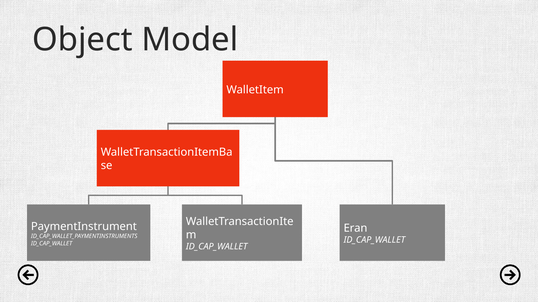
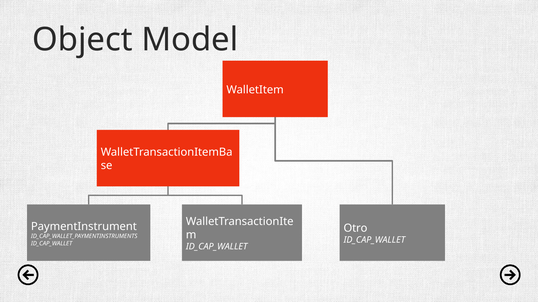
Eran: Eran -> Otro
